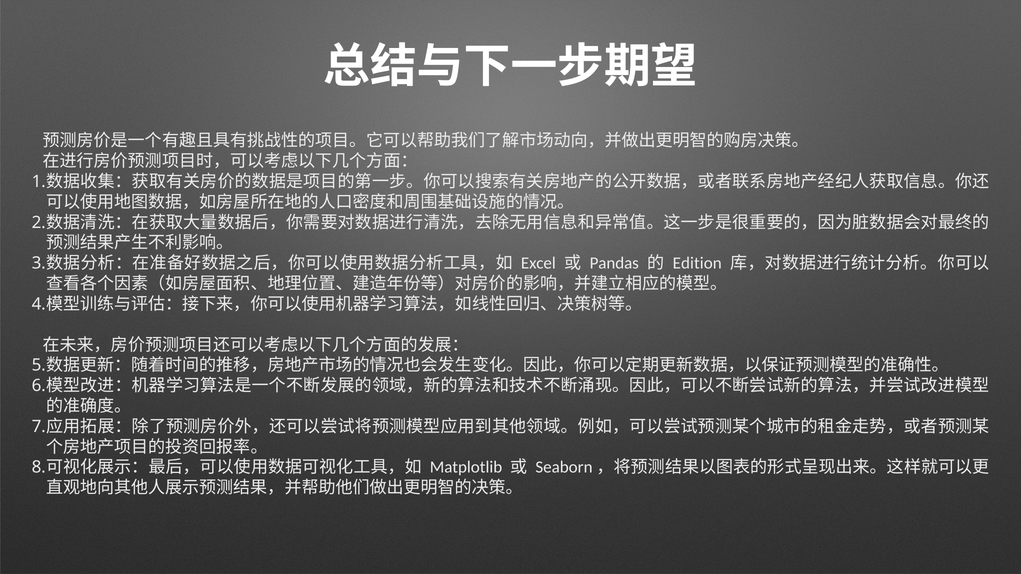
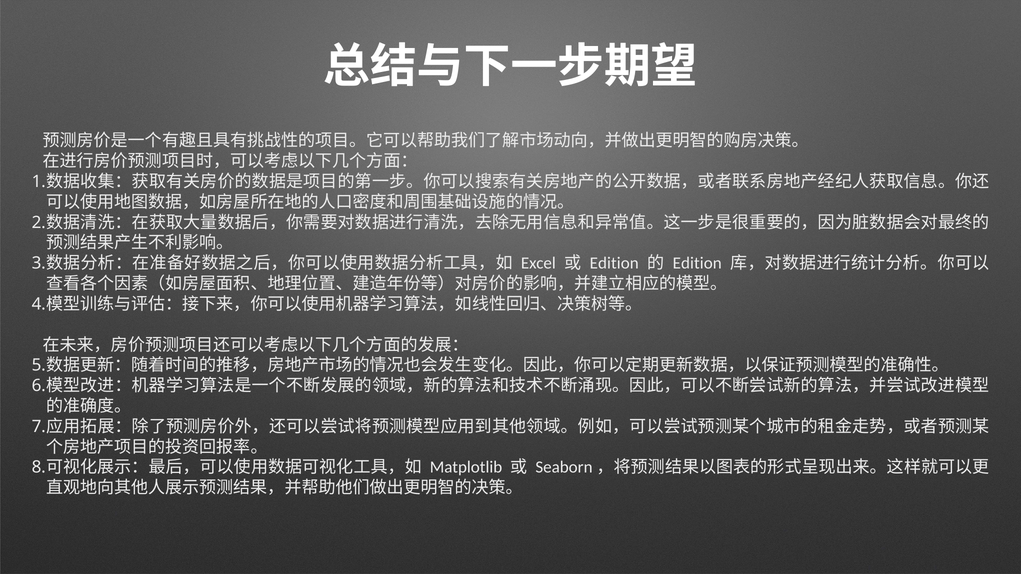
Pandas at (614, 263): Pandas -> Edition
